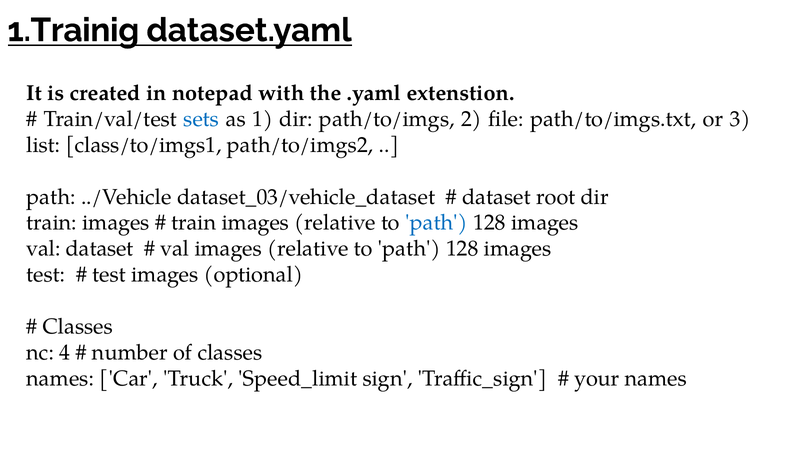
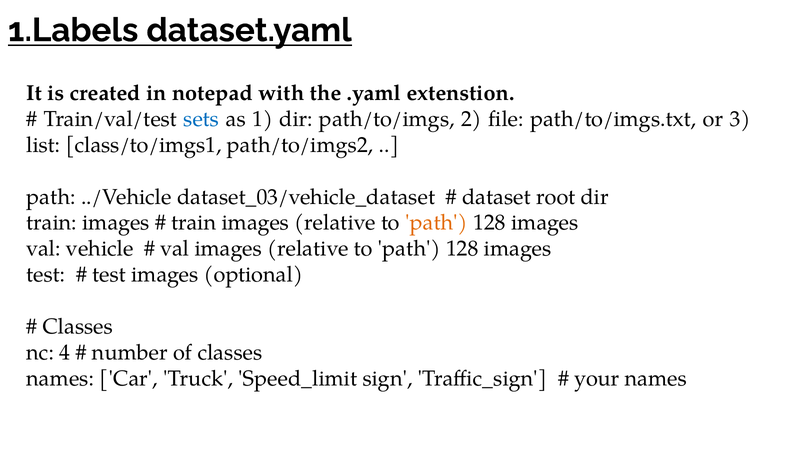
1.Trainig: 1.Trainig -> 1.Labels
path at (436, 223) colour: blue -> orange
val dataset: dataset -> vehicle
